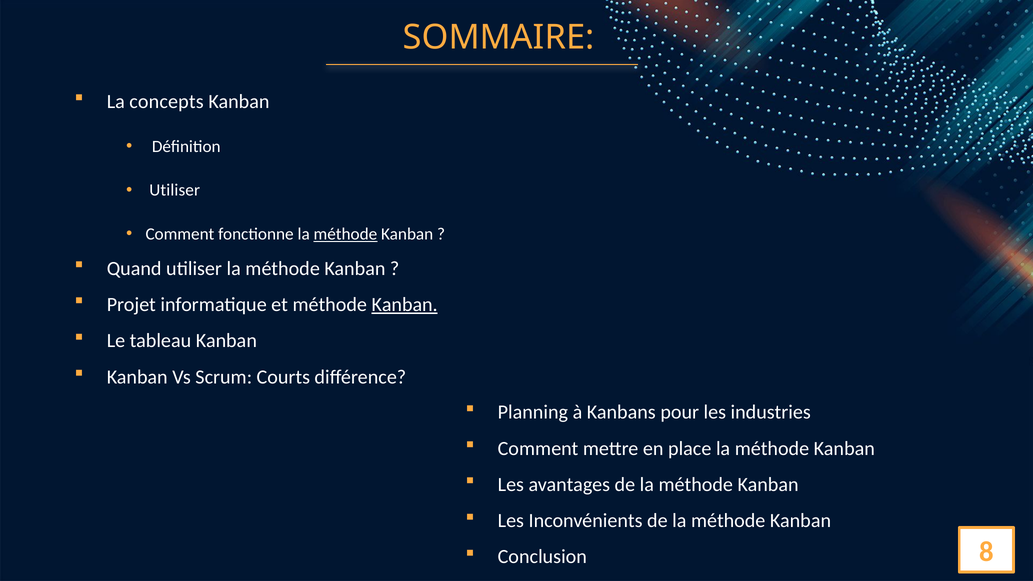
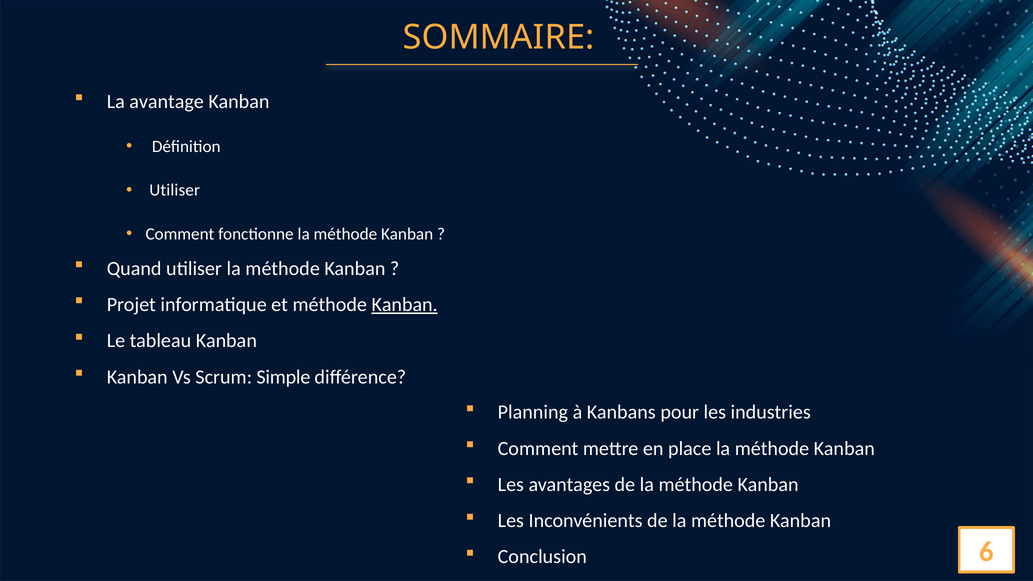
concepts: concepts -> avantage
méthode at (345, 234) underline: present -> none
Courts: Courts -> Simple
8: 8 -> 6
